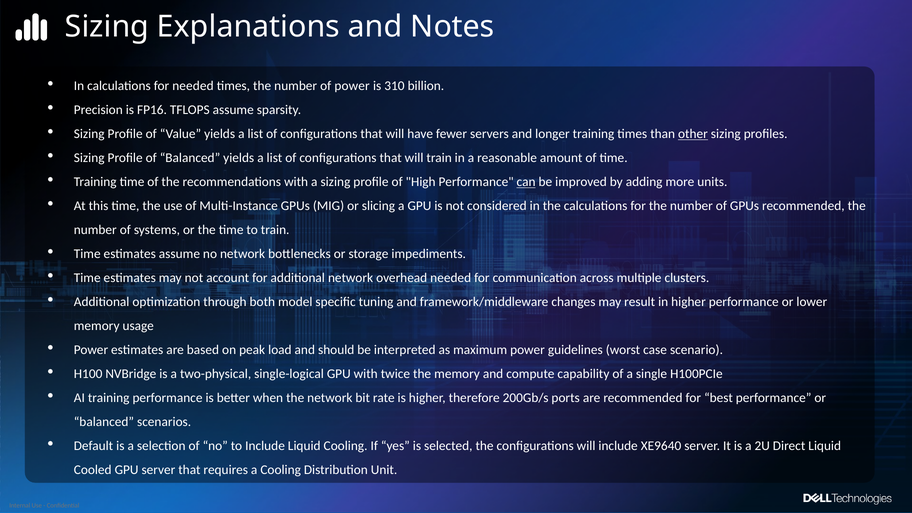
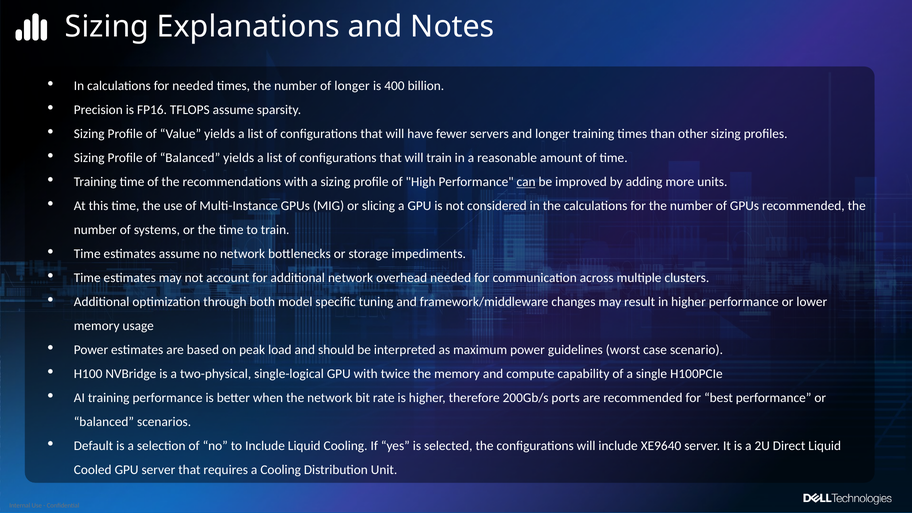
of power: power -> longer
310: 310 -> 400
other underline: present -> none
